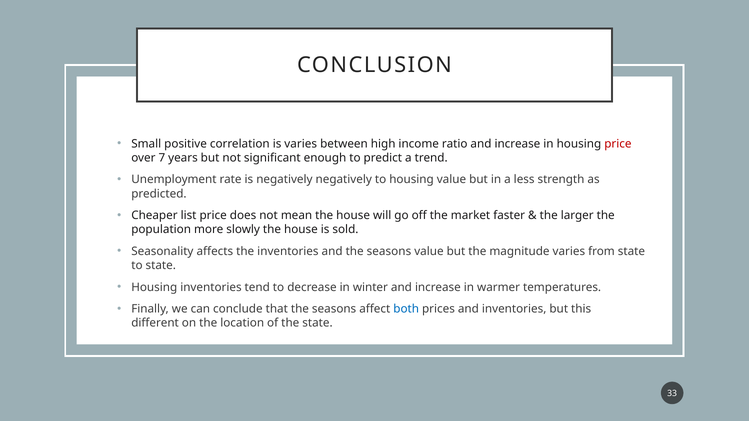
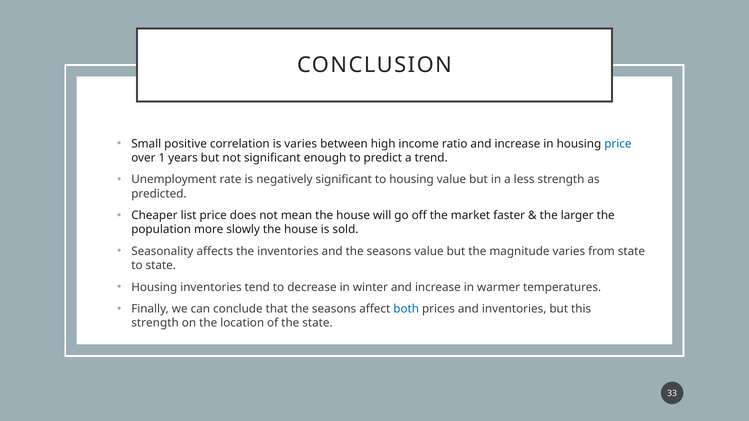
price at (618, 144) colour: red -> blue
7: 7 -> 1
negatively negatively: negatively -> significant
different at (155, 323): different -> strength
